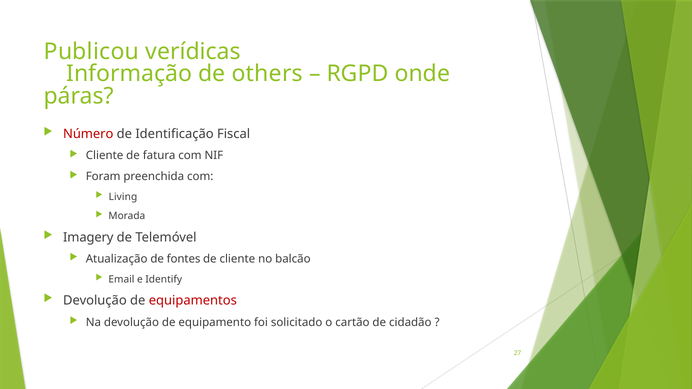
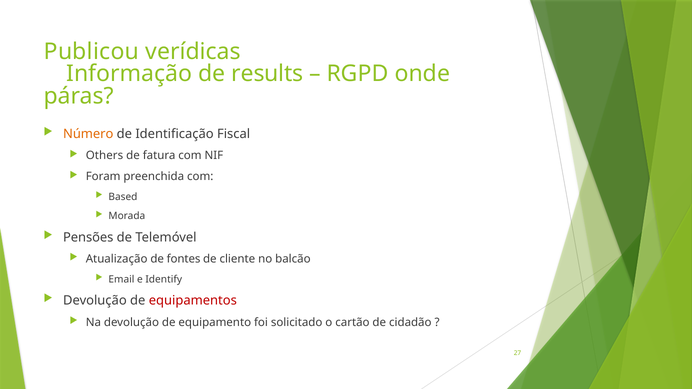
others: others -> results
Número colour: red -> orange
Cliente at (105, 156): Cliente -> Others
Living: Living -> Based
Imagery: Imagery -> Pensões
